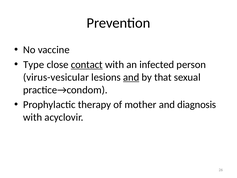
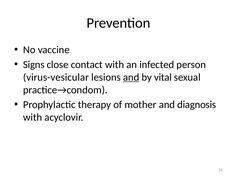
Type: Type -> Signs
contact underline: present -> none
that: that -> vital
